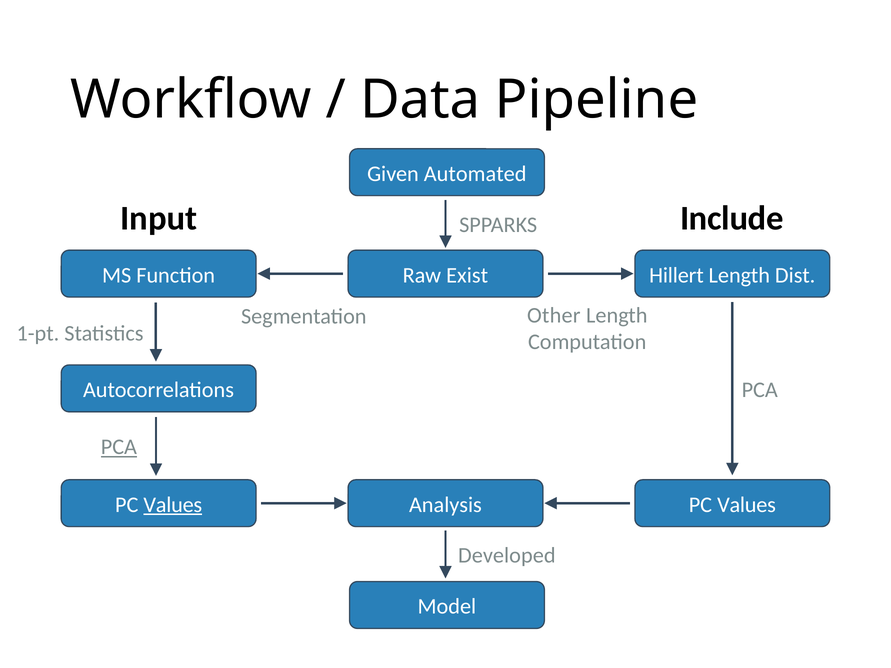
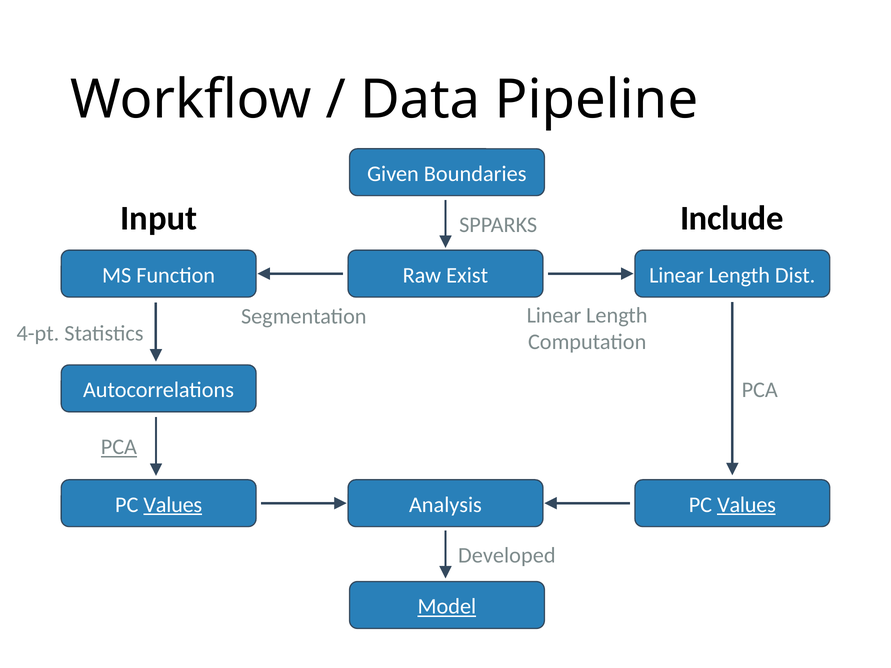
Automated: Automated -> Boundaries
Function Hillert: Hillert -> Linear
Other at (554, 315): Other -> Linear
1-pt: 1-pt -> 4-pt
Values at (747, 505) underline: none -> present
Model underline: none -> present
